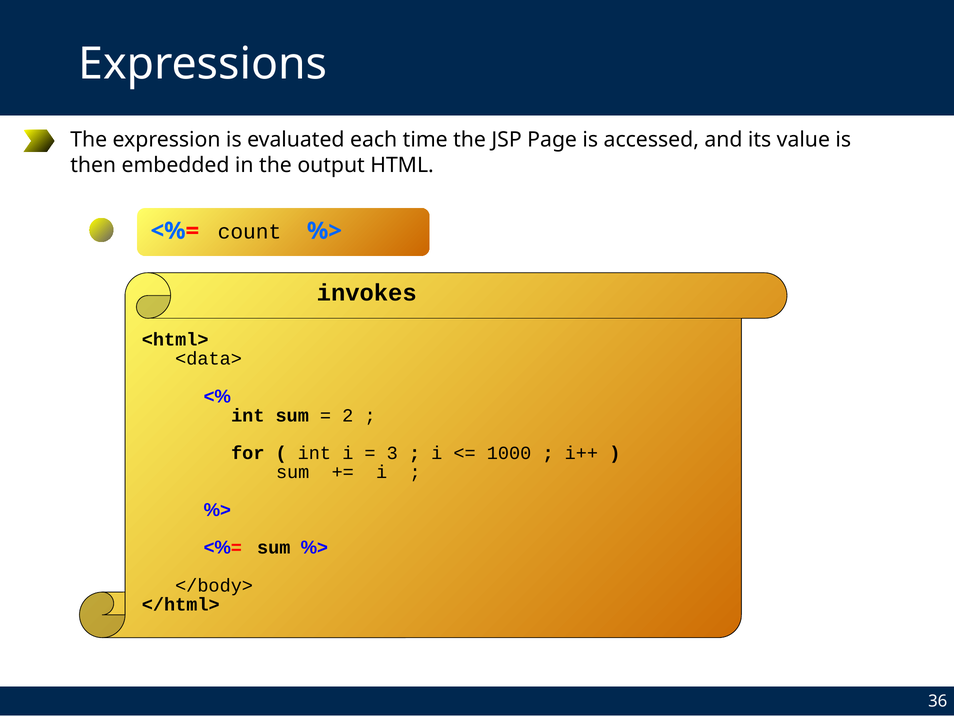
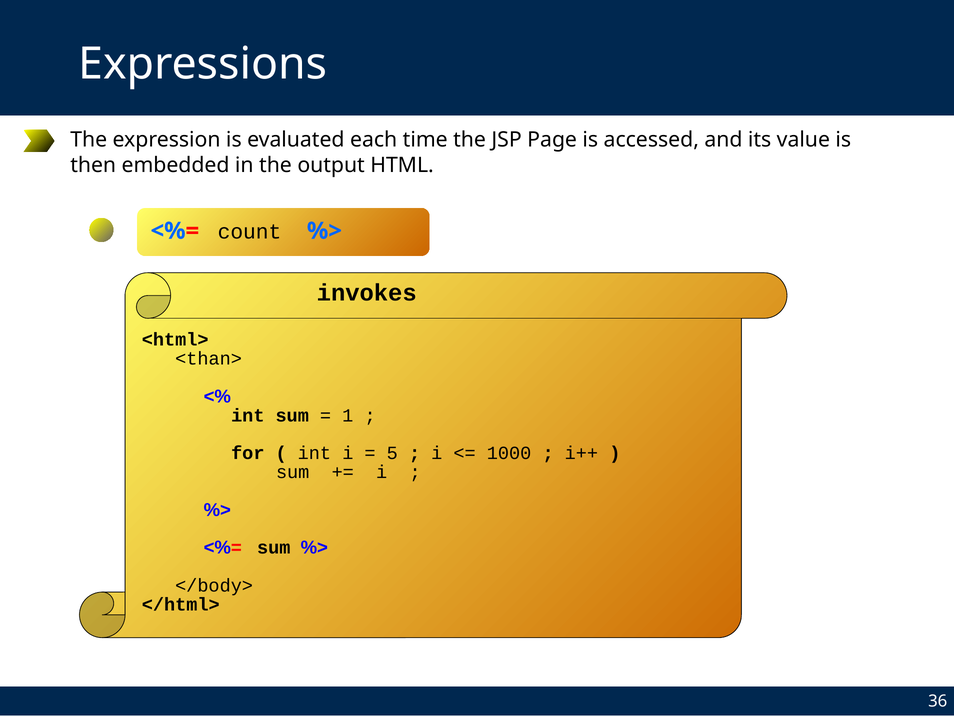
<data>: <data> -> <than>
2: 2 -> 1
3: 3 -> 5
